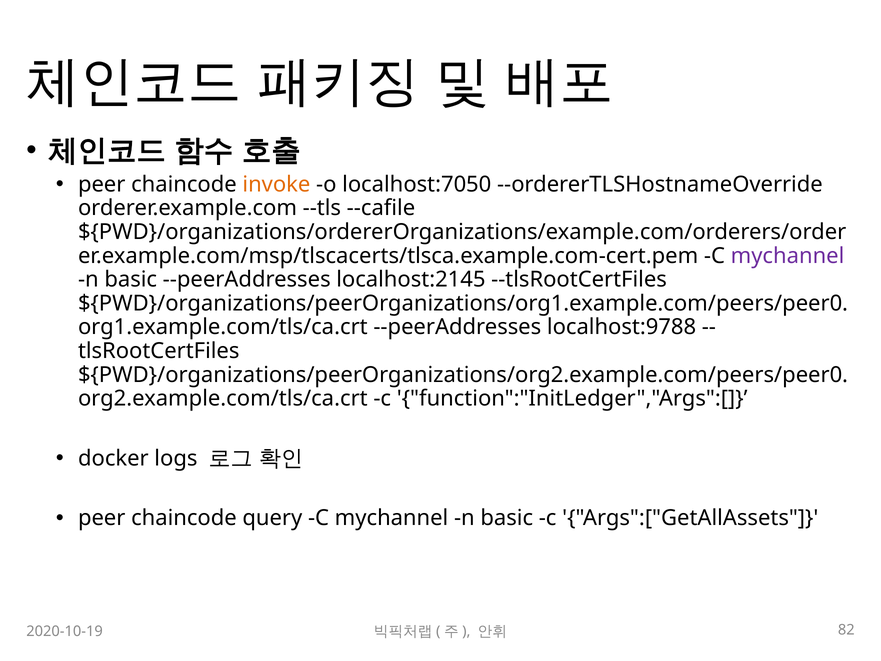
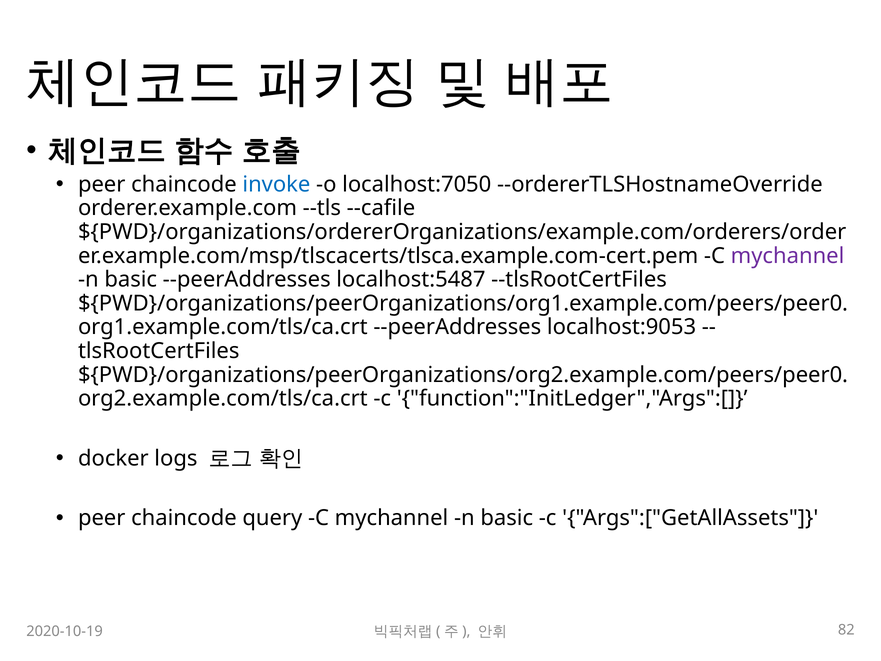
invoke colour: orange -> blue
localhost:2145: localhost:2145 -> localhost:5487
localhost:9788: localhost:9788 -> localhost:9053
